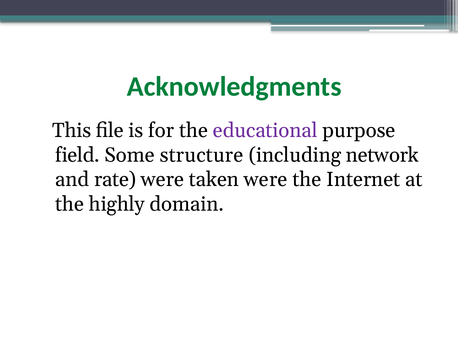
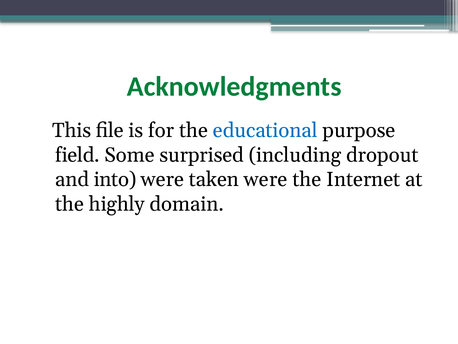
educational colour: purple -> blue
structure: structure -> surprised
network: network -> dropout
rate: rate -> into
